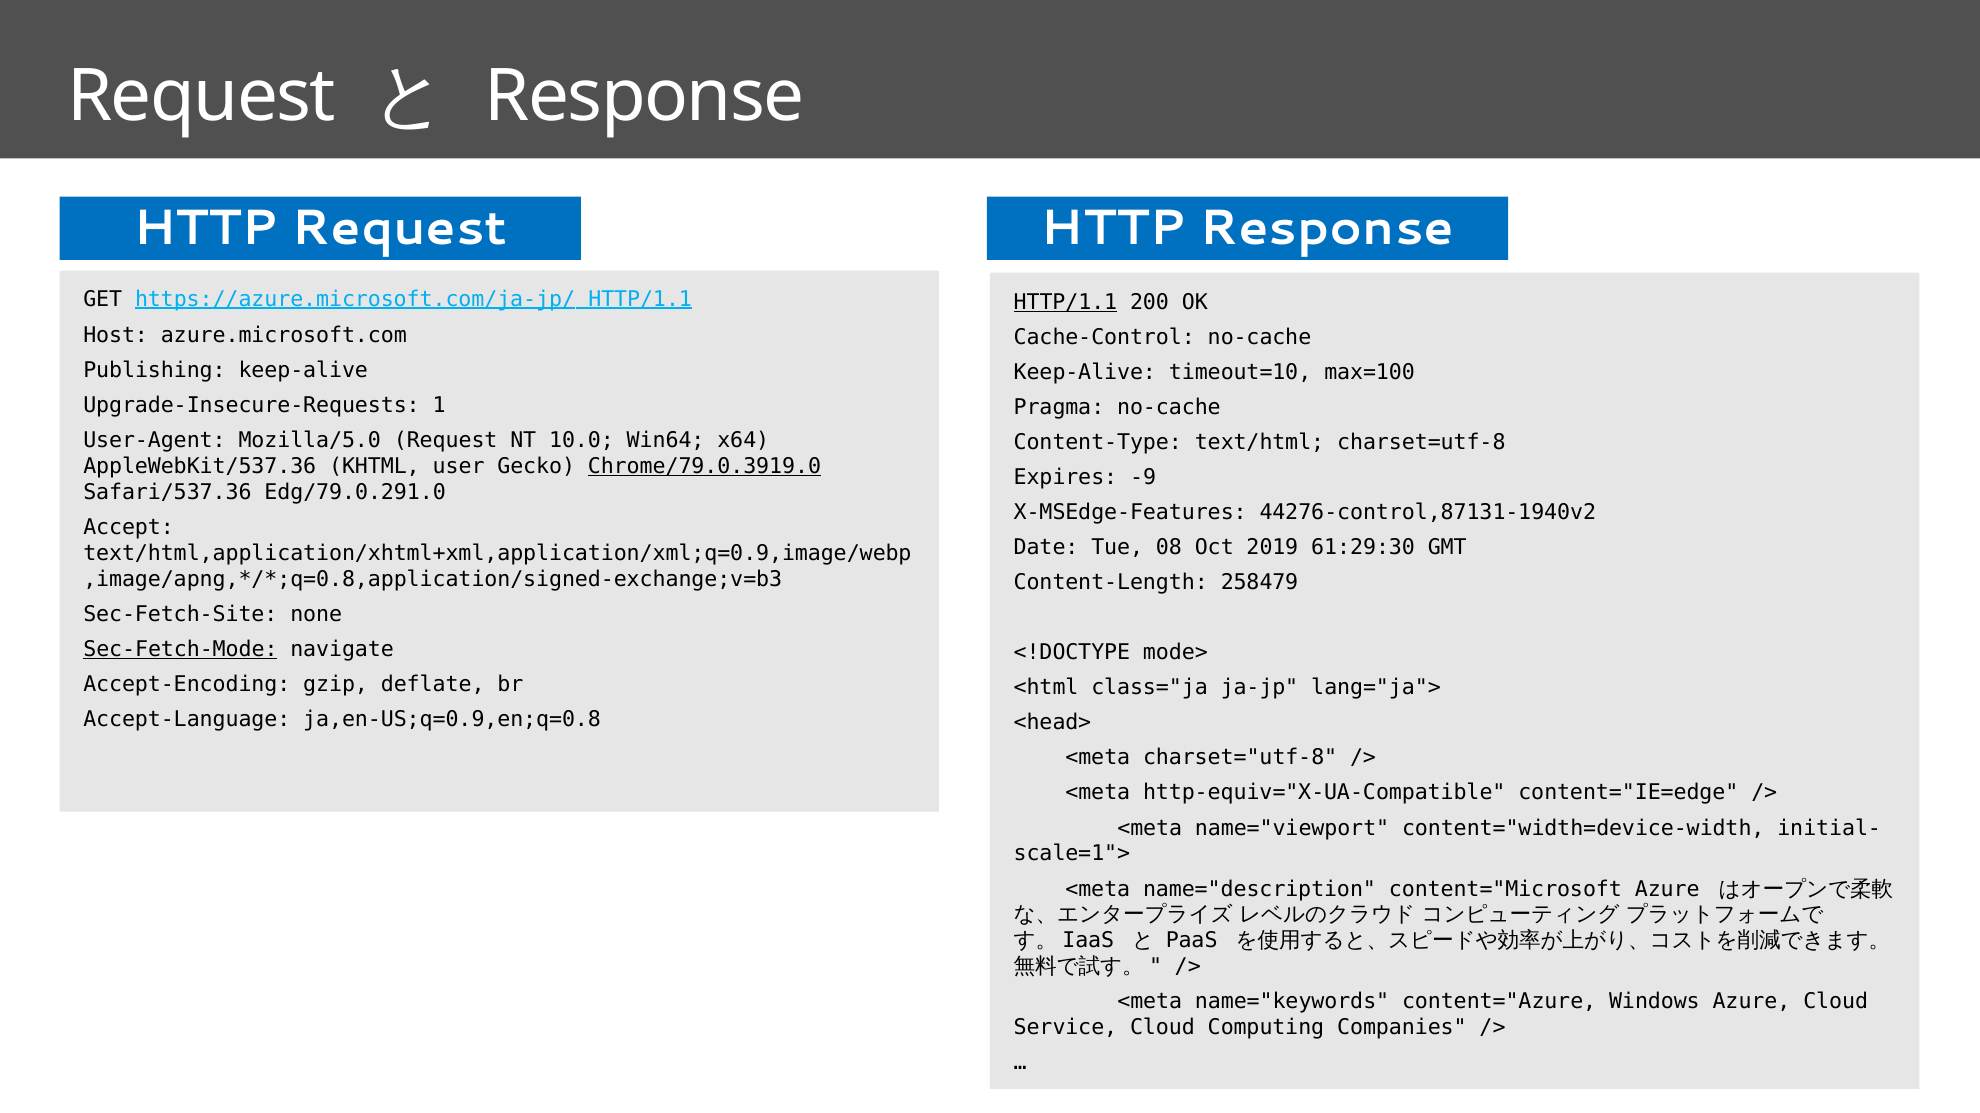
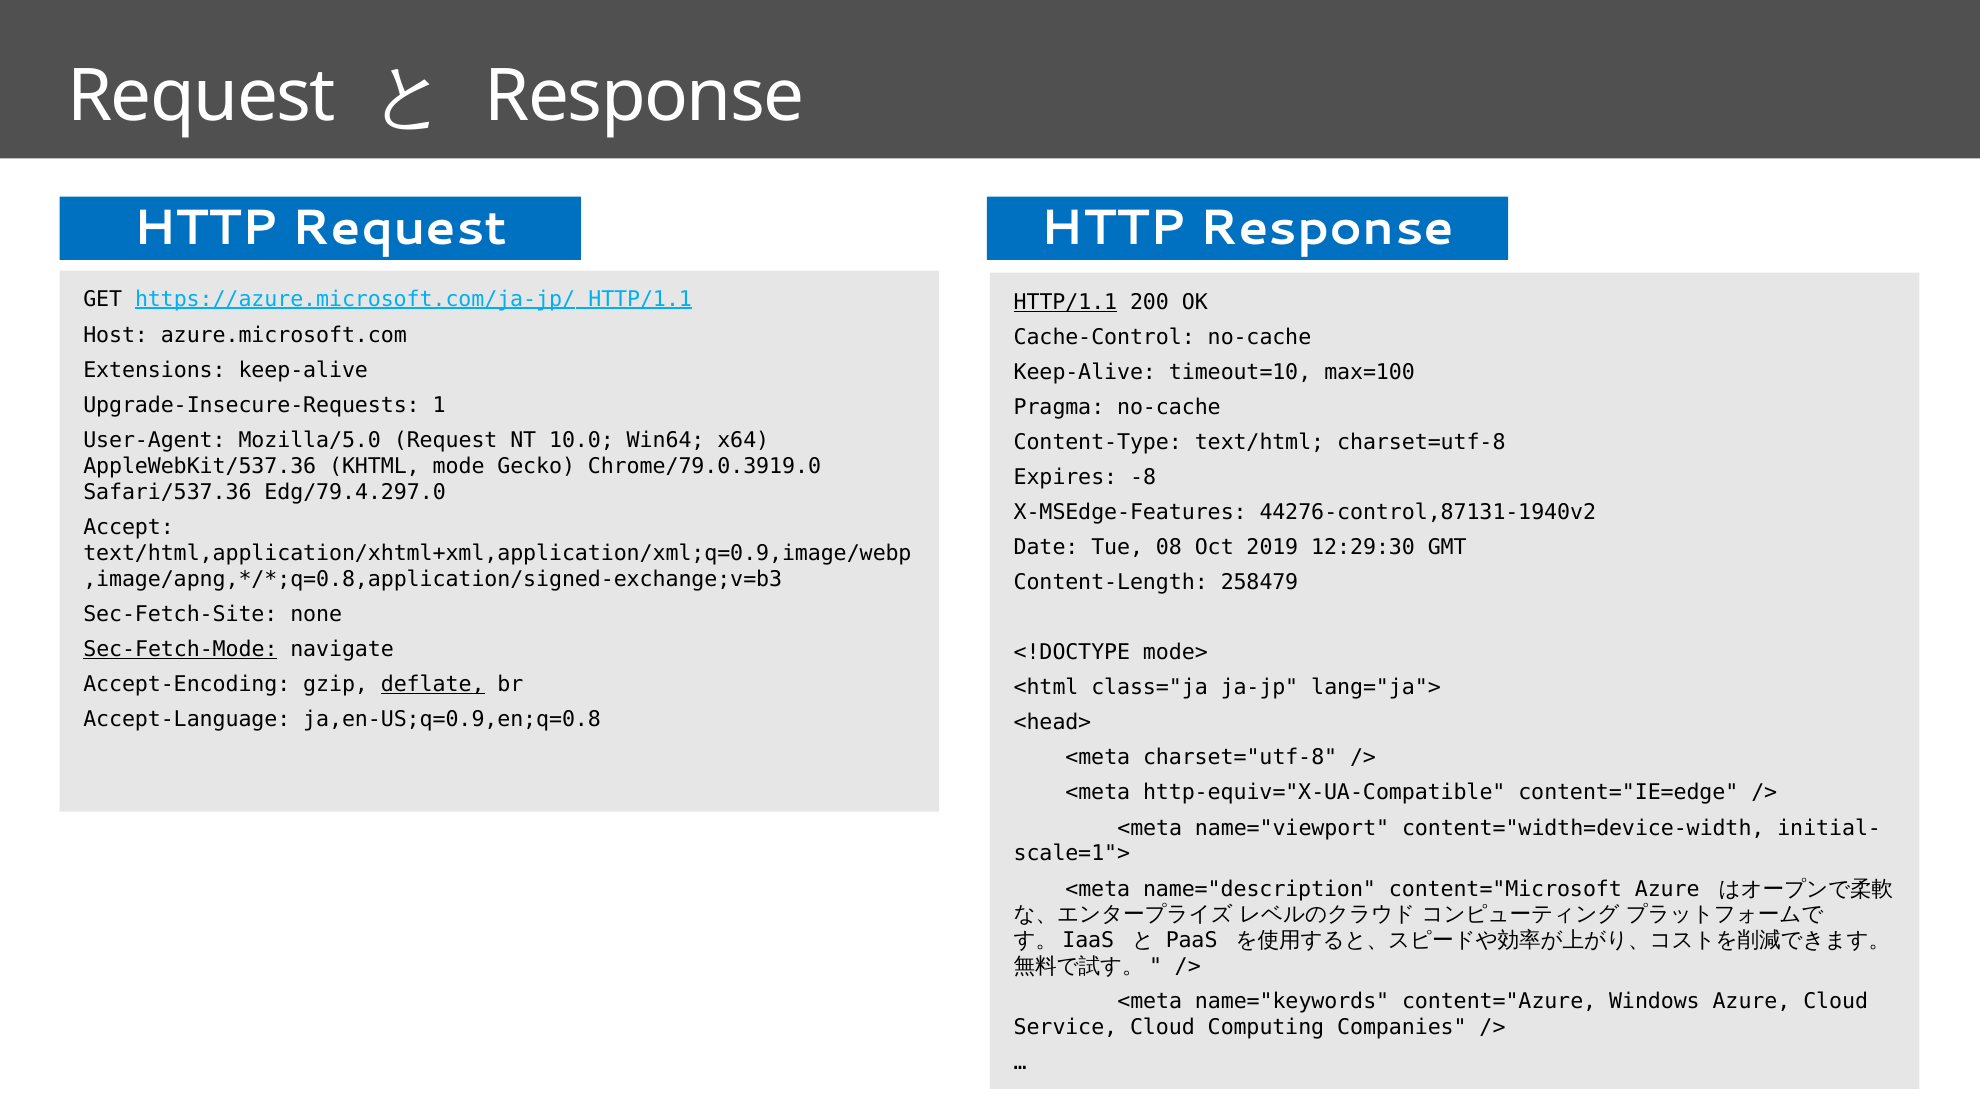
Publishing: Publishing -> Extensions
user: user -> mode
Chrome/79.0.3919.0 underline: present -> none
-9: -9 -> -8
Edg/79.0.291.0: Edg/79.0.291.0 -> Edg/79.4.297.0
61:29:30: 61:29:30 -> 12:29:30
deflate underline: none -> present
